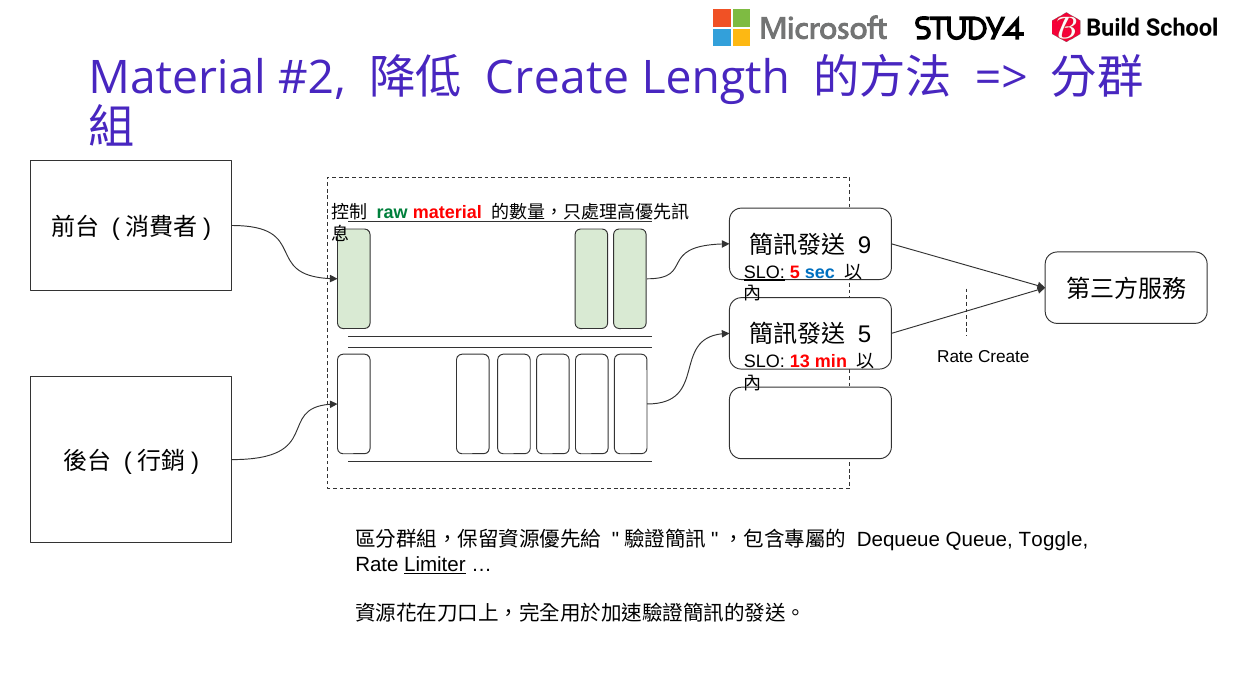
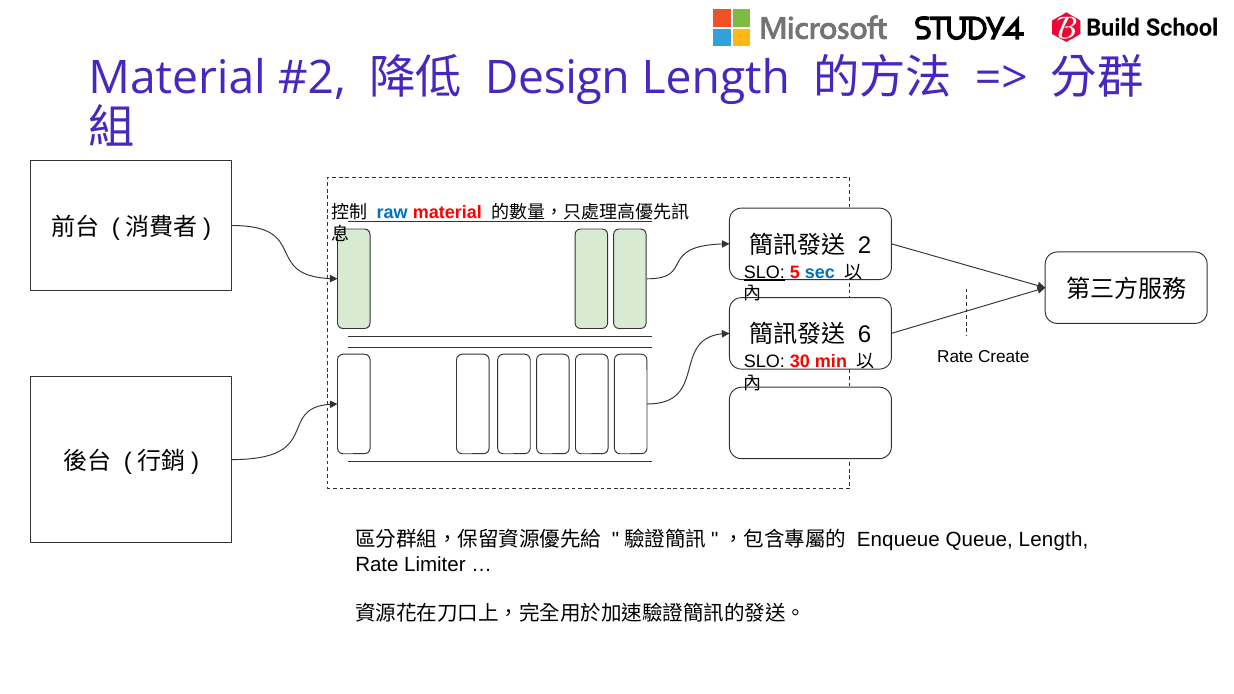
Create at (557, 79): Create -> Design
raw colour: green -> blue
9: 9 -> 2
5 at (864, 335): 5 -> 6
13: 13 -> 30
Dequeue: Dequeue -> Enqueue
Queue Toggle: Toggle -> Length
Limiter underline: present -> none
